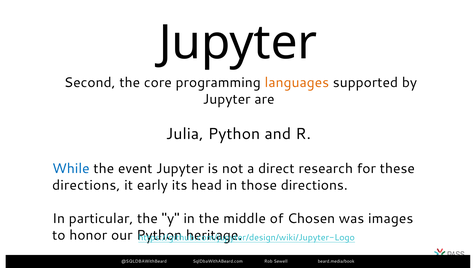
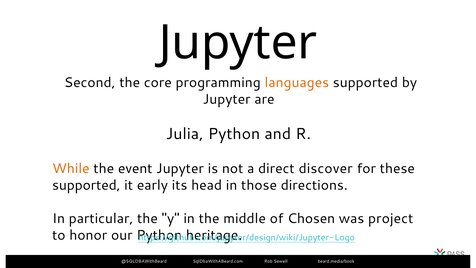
While colour: blue -> orange
research: research -> discover
directions at (86, 185): directions -> supported
images: images -> project
